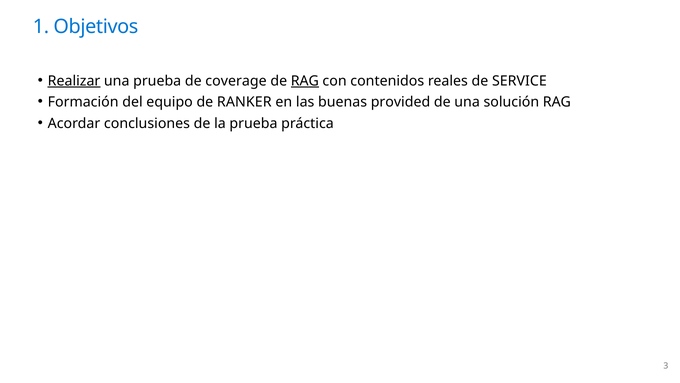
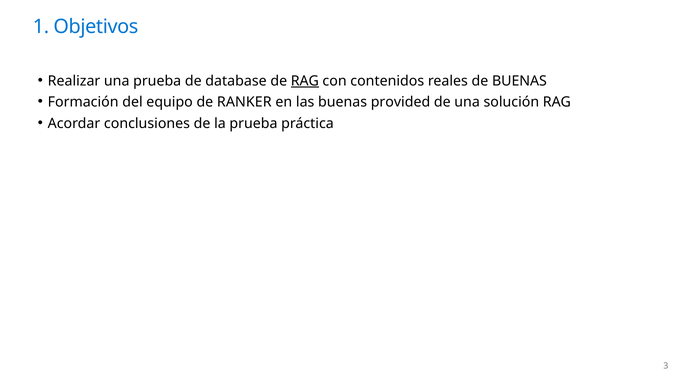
Realizar underline: present -> none
coverage: coverage -> database
de SERVICE: SERVICE -> BUENAS
